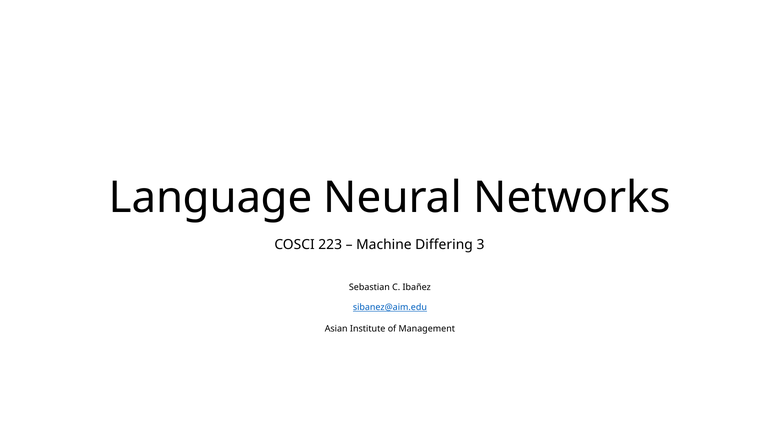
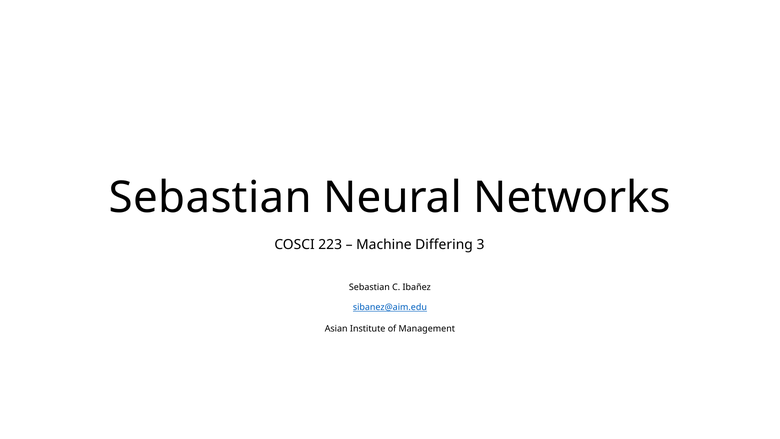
Language at (211, 198): Language -> Sebastian
